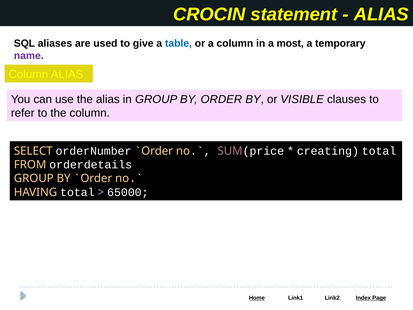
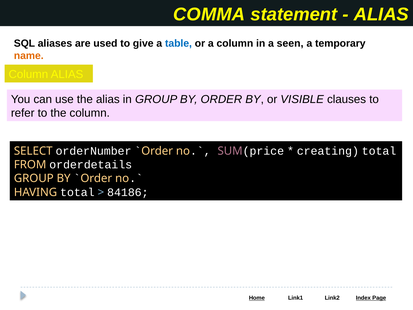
CROCIN: CROCIN -> COMMA
most: most -> seen
name colour: purple -> orange
65000: 65000 -> 84186
